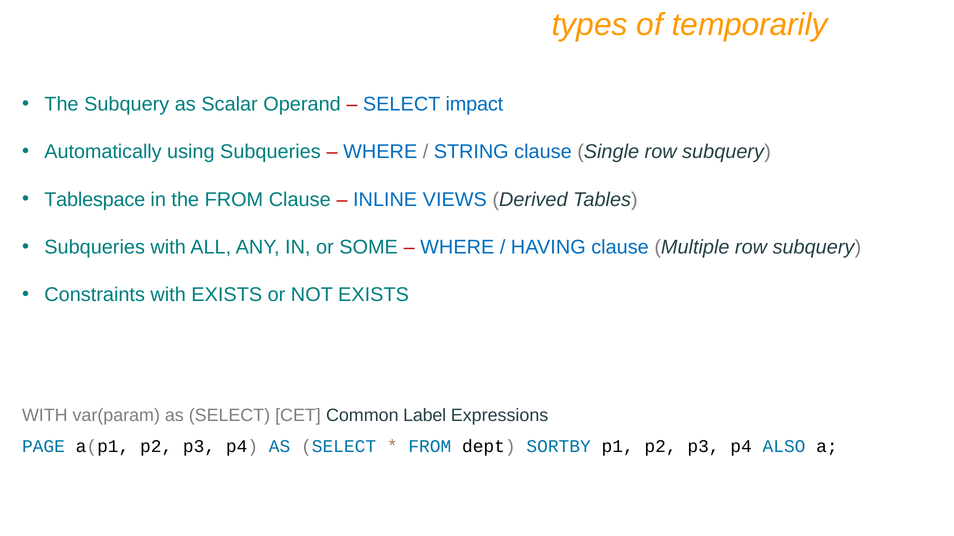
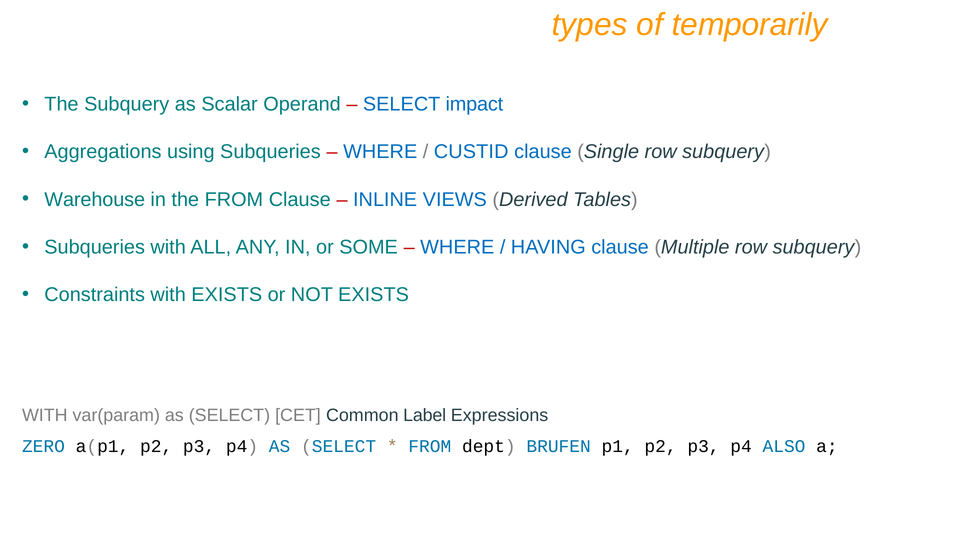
Automatically: Automatically -> Aggregations
STRING: STRING -> CUSTID
Tablespace: Tablespace -> Warehouse
PAGE: PAGE -> ZERO
SORTBY: SORTBY -> BRUFEN
